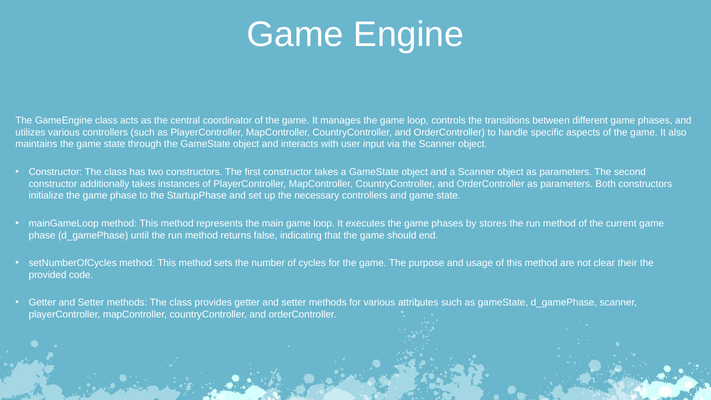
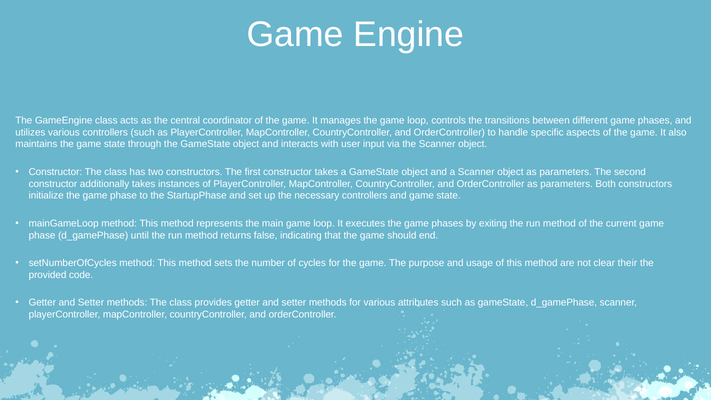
stores: stores -> exiting
